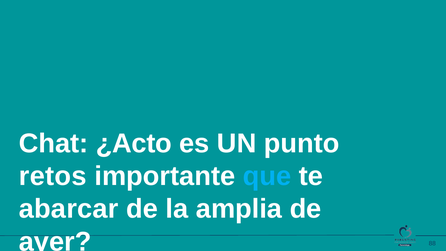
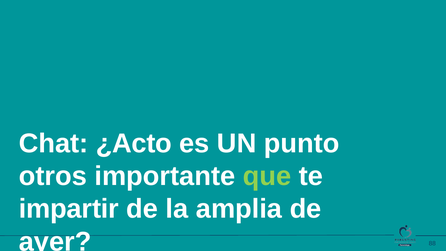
retos: retos -> otros
que colour: light blue -> light green
abarcar: abarcar -> impartir
